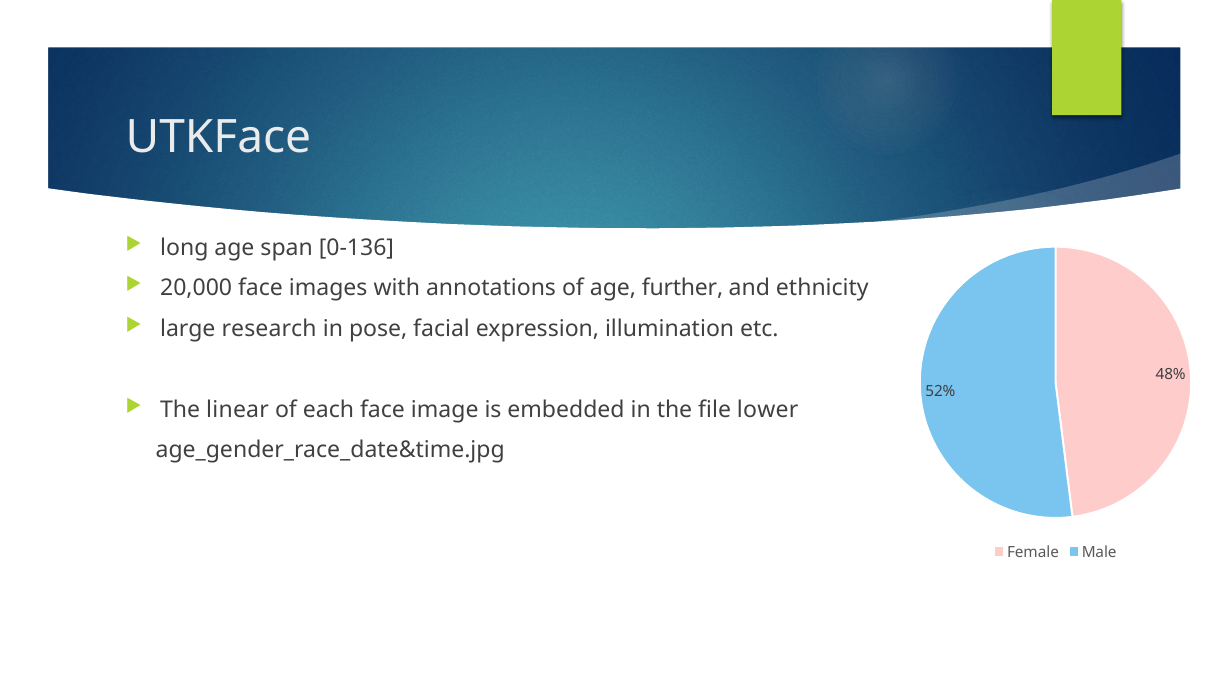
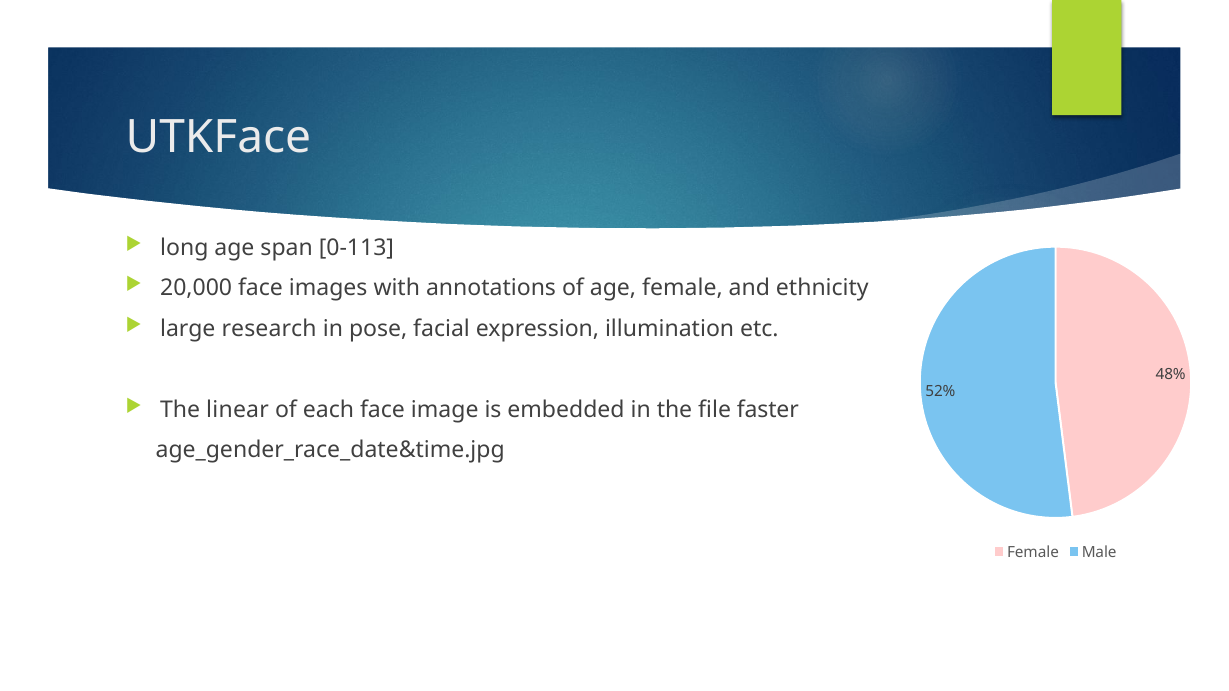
0-136: 0-136 -> 0-113
age further: further -> female
lower: lower -> faster
